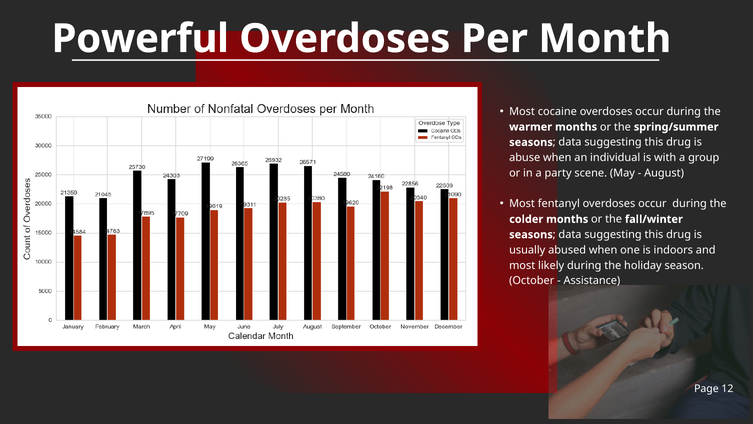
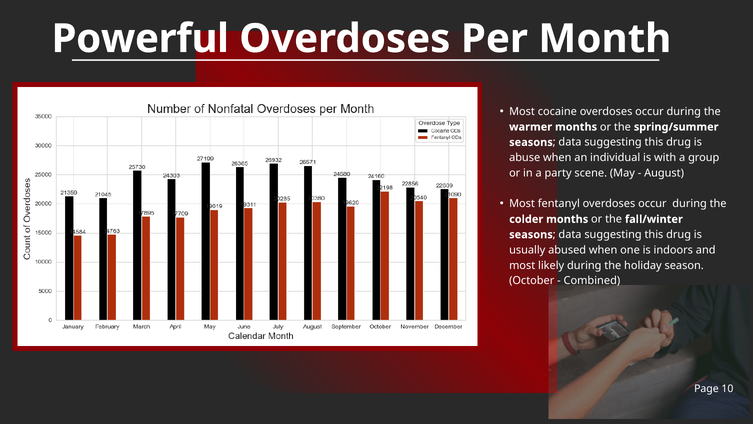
Assistance: Assistance -> Combined
12: 12 -> 10
